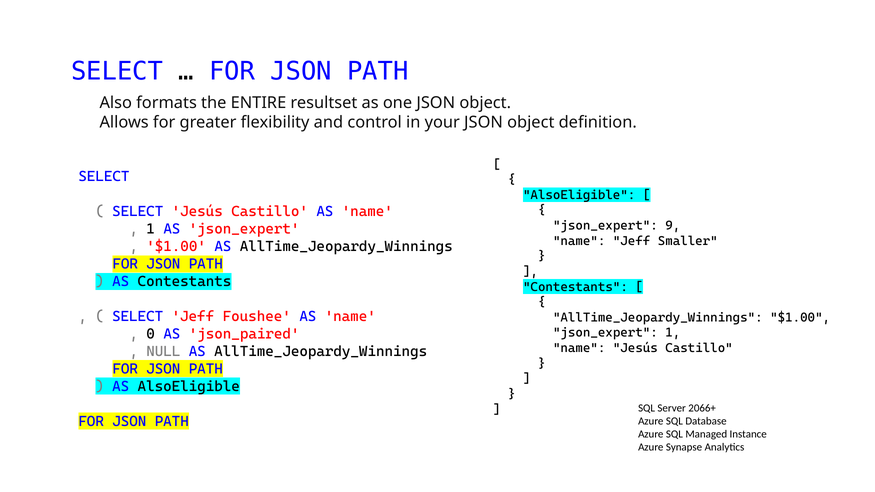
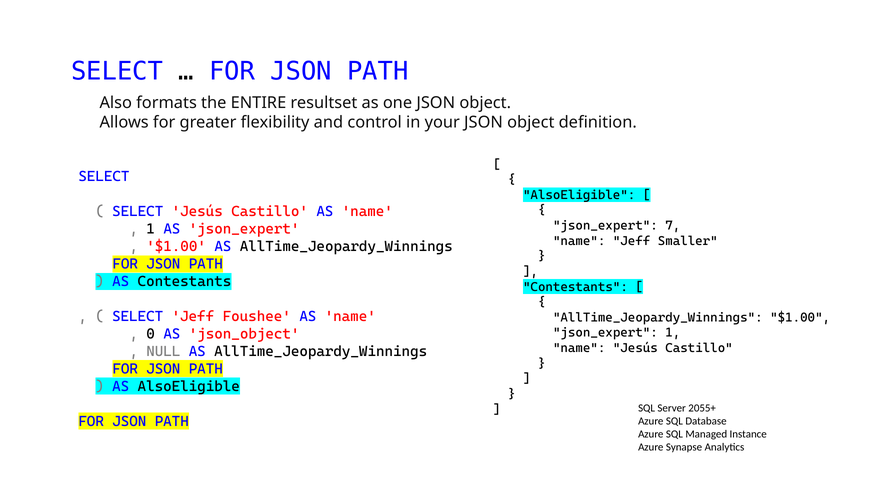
9: 9 -> 7
json_paired: json_paired -> json_object
2066+: 2066+ -> 2055+
